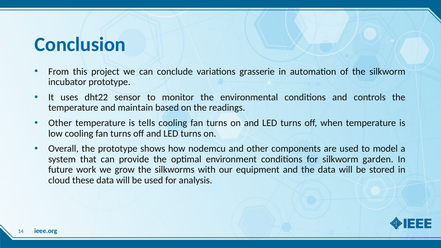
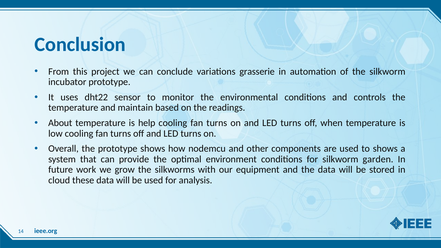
Other at (60, 123): Other -> About
tells: tells -> help
to model: model -> shows
